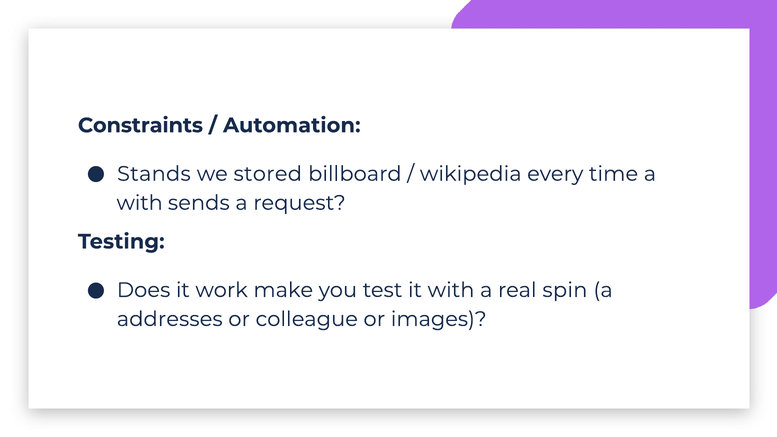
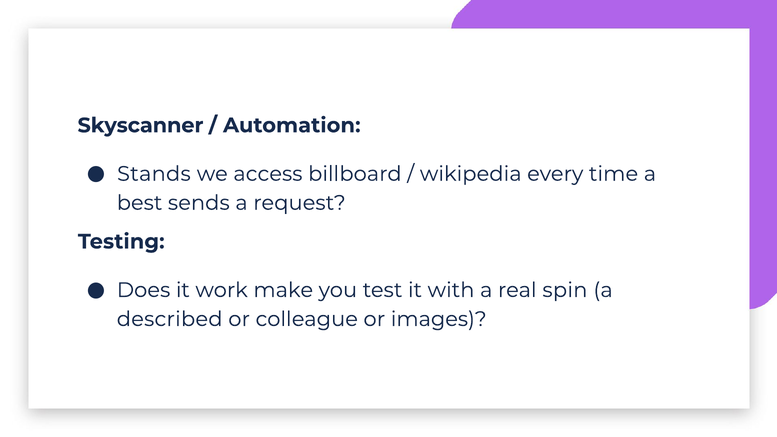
Constraints: Constraints -> Skyscanner
stored: stored -> access
with at (140, 203): with -> best
addresses: addresses -> described
